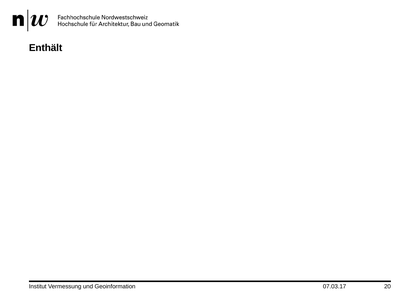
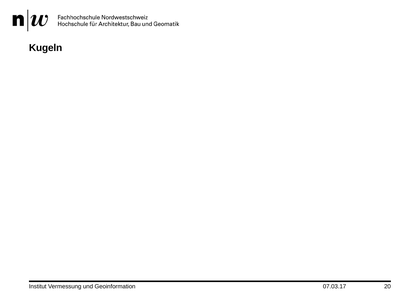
Enthält: Enthält -> Kugeln
